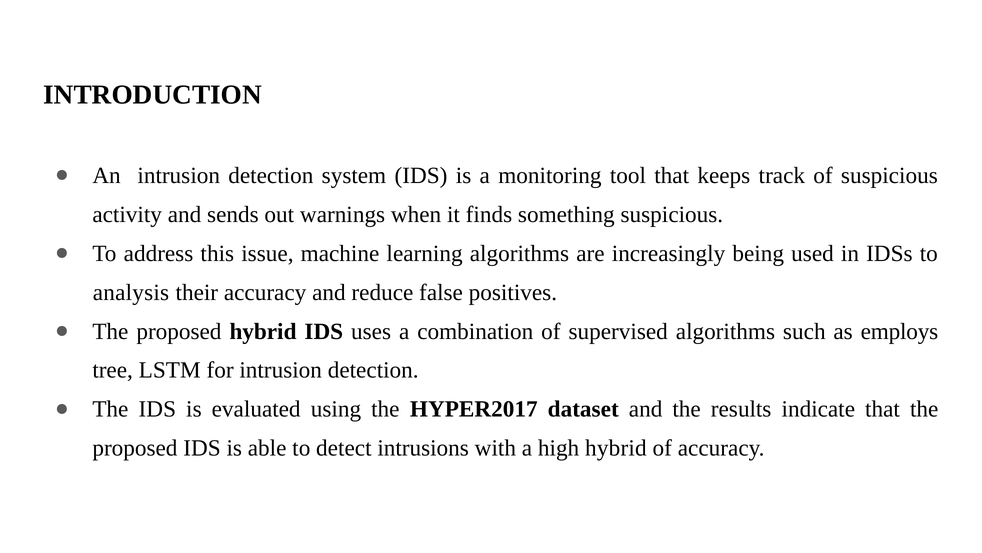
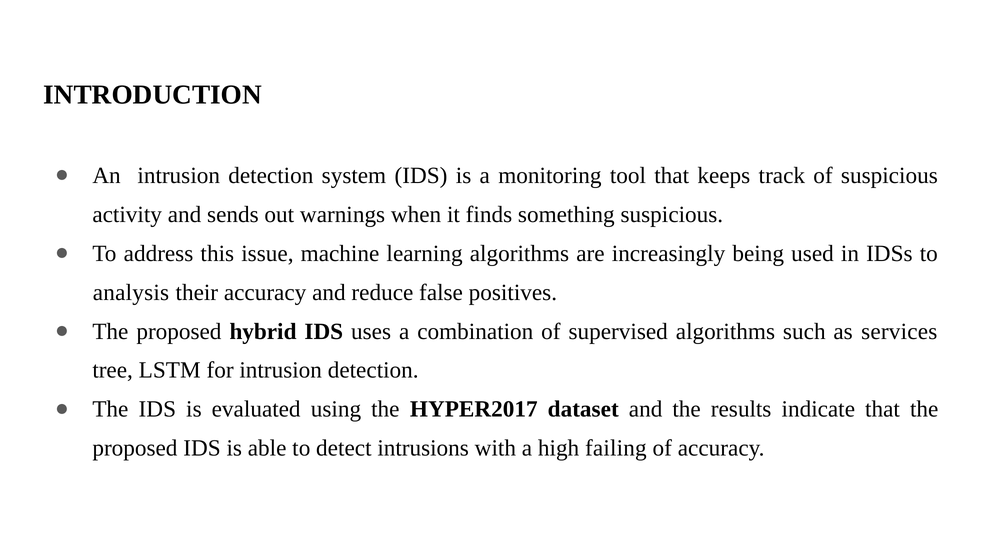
employs: employs -> services
high hybrid: hybrid -> failing
